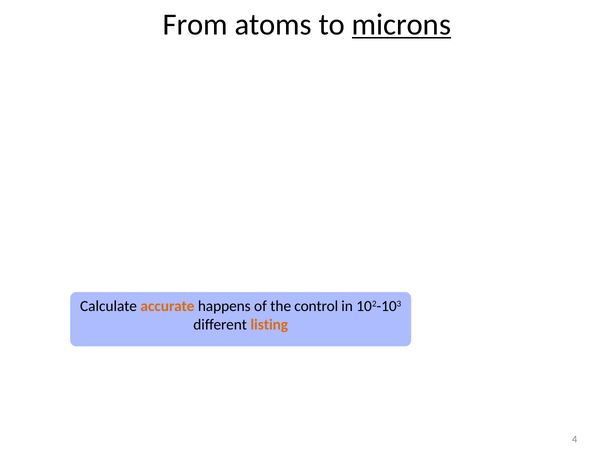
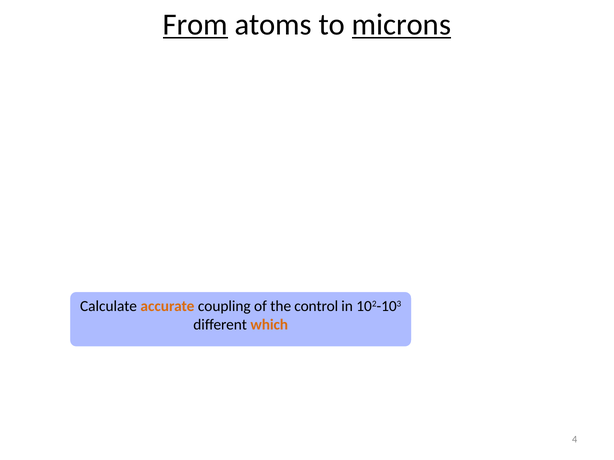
From underline: none -> present
happens: happens -> coupling
listing: listing -> which
